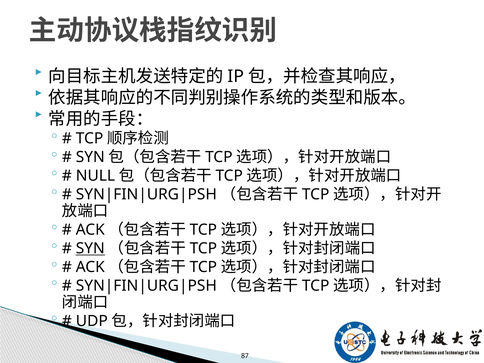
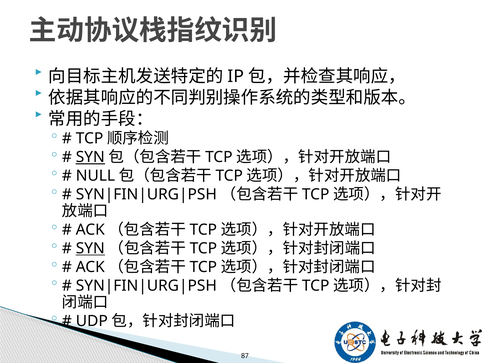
SYN at (90, 157) underline: none -> present
